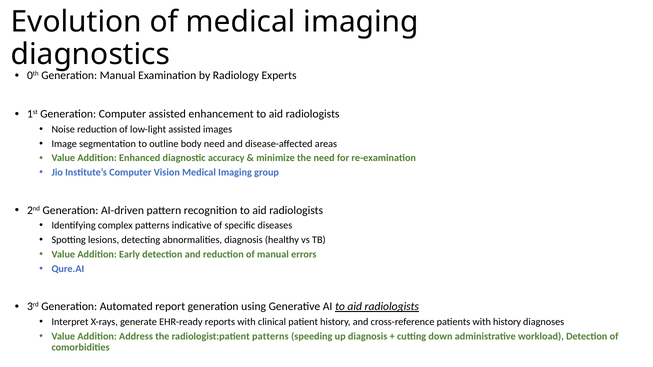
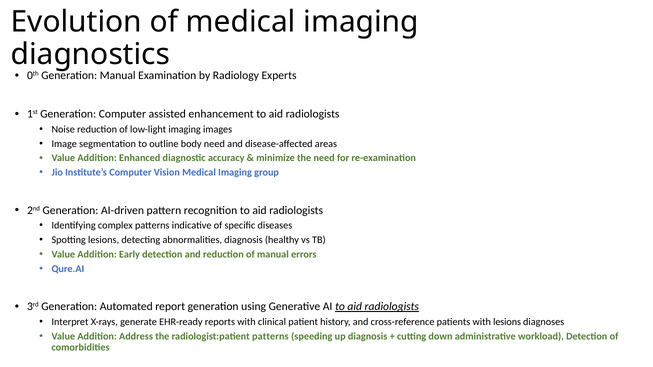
low-light assisted: assisted -> imaging
with history: history -> lesions
